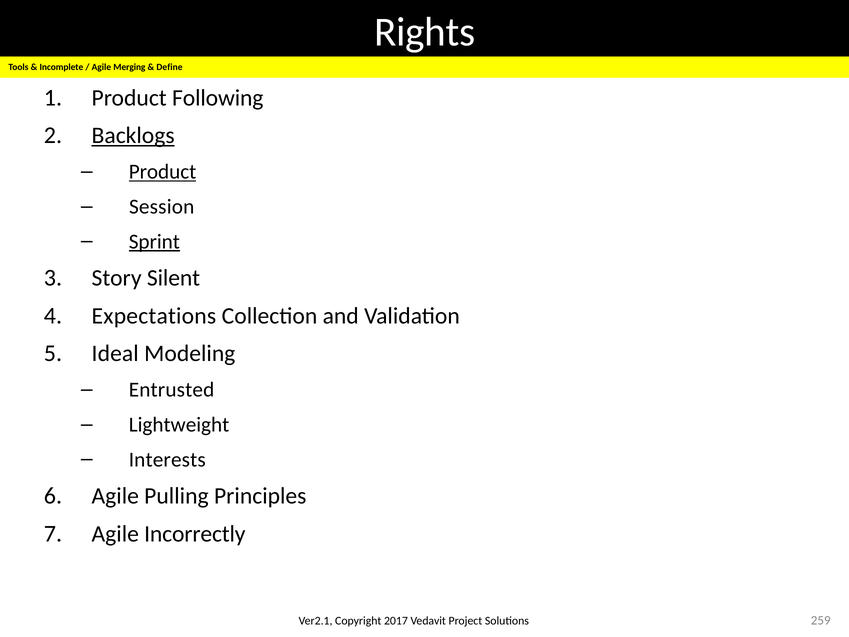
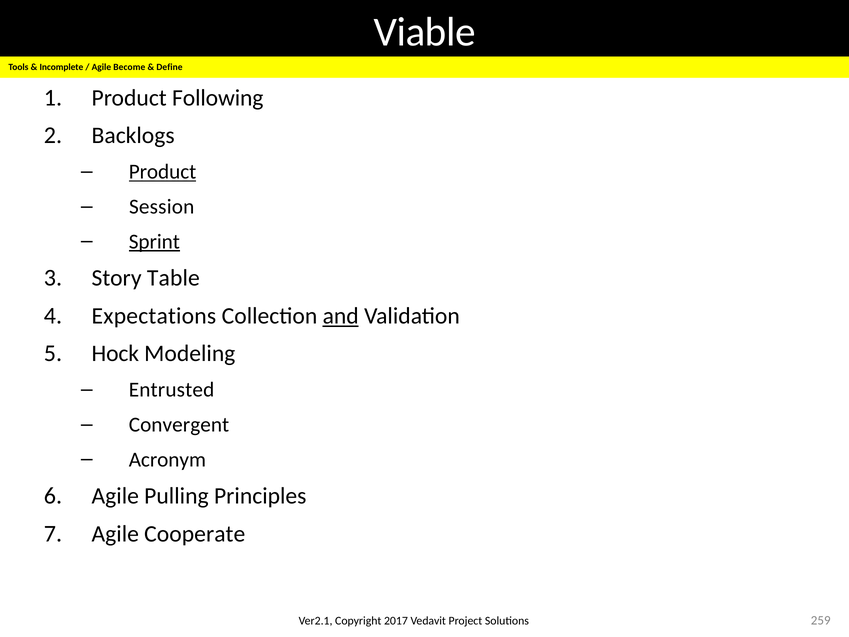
Rights: Rights -> Viable
Merging: Merging -> Become
Backlogs underline: present -> none
Silent: Silent -> Table
and underline: none -> present
Ideal: Ideal -> Hock
Lightweight: Lightweight -> Convergent
Interests: Interests -> Acronym
Incorrectly: Incorrectly -> Cooperate
